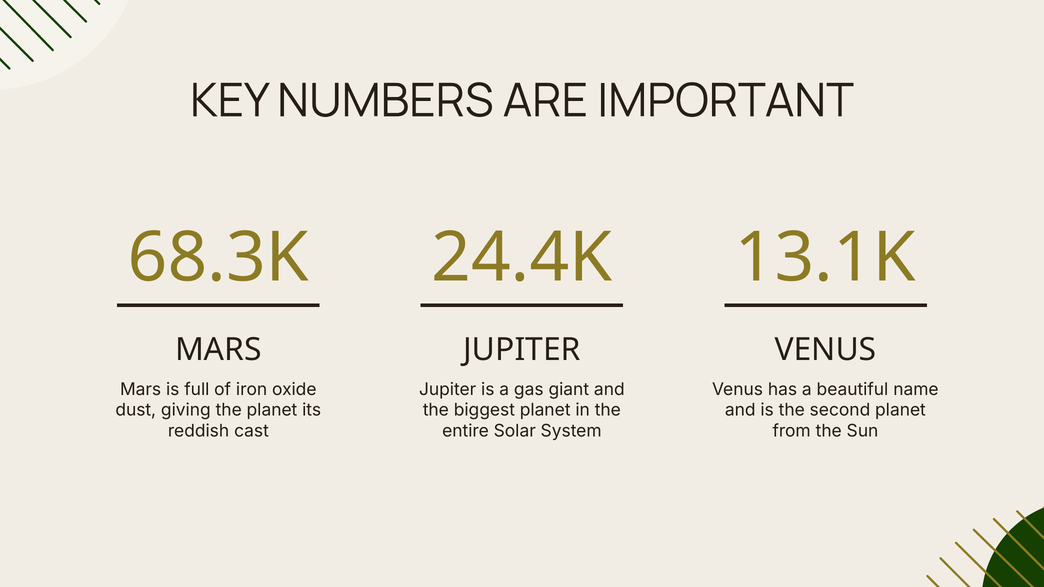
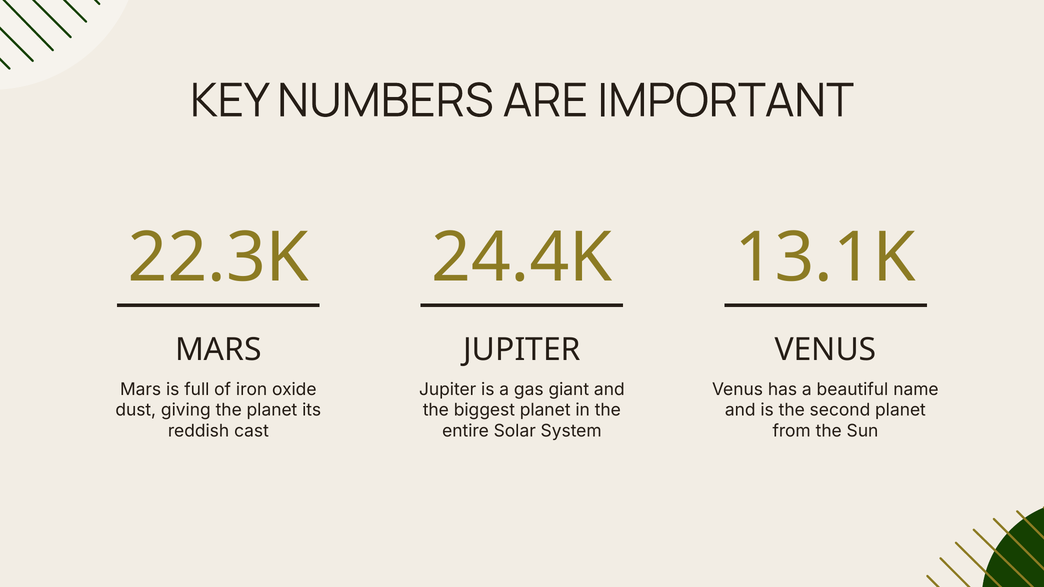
68.3K: 68.3K -> 22.3K
